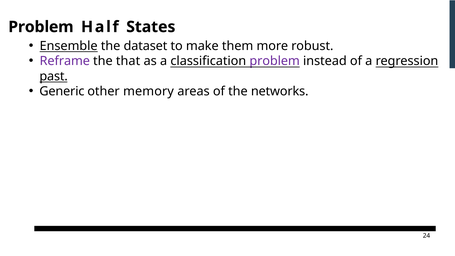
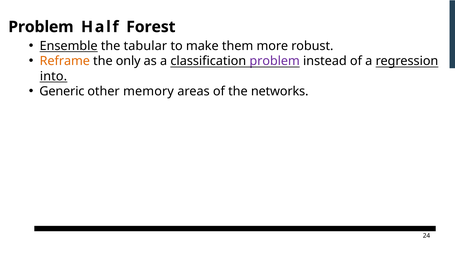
States: States -> Forest
dataset: dataset -> tabular
Reframe colour: purple -> orange
that: that -> only
past: past -> into
